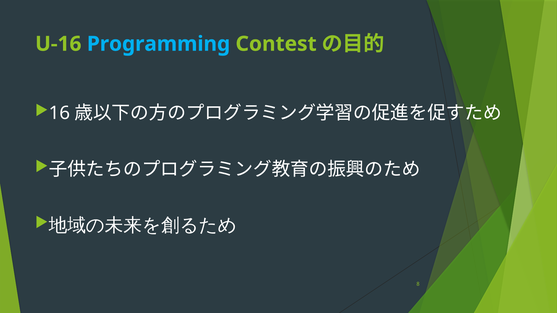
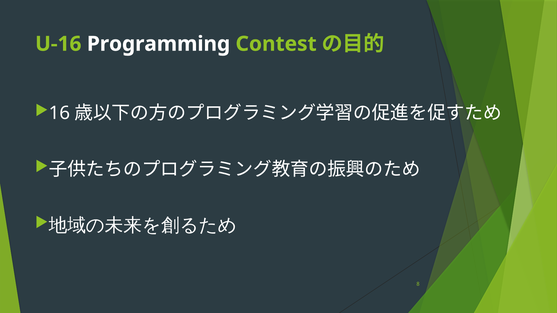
Programming colour: light blue -> white
